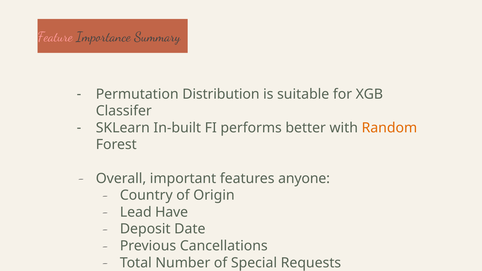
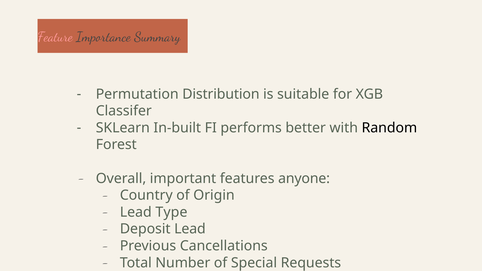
Random colour: orange -> black
Have: Have -> Type
Deposit Date: Date -> Lead
